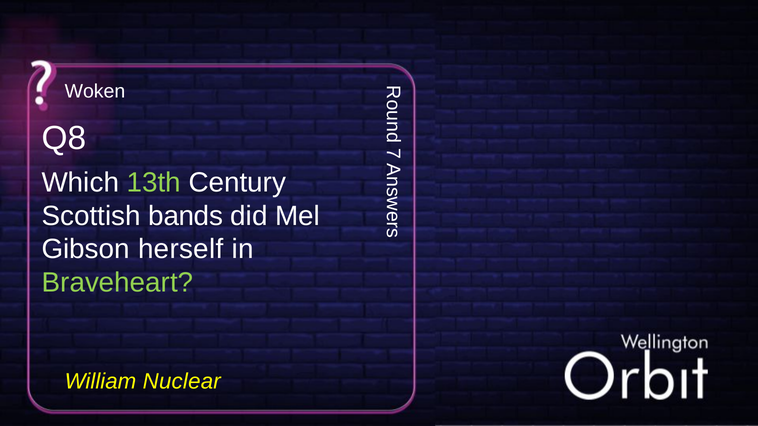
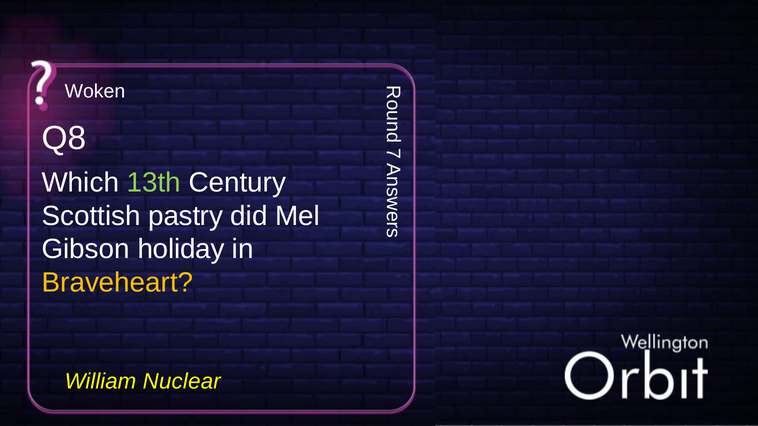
bands: bands -> pastry
herself: herself -> holiday
Braveheart colour: light green -> yellow
